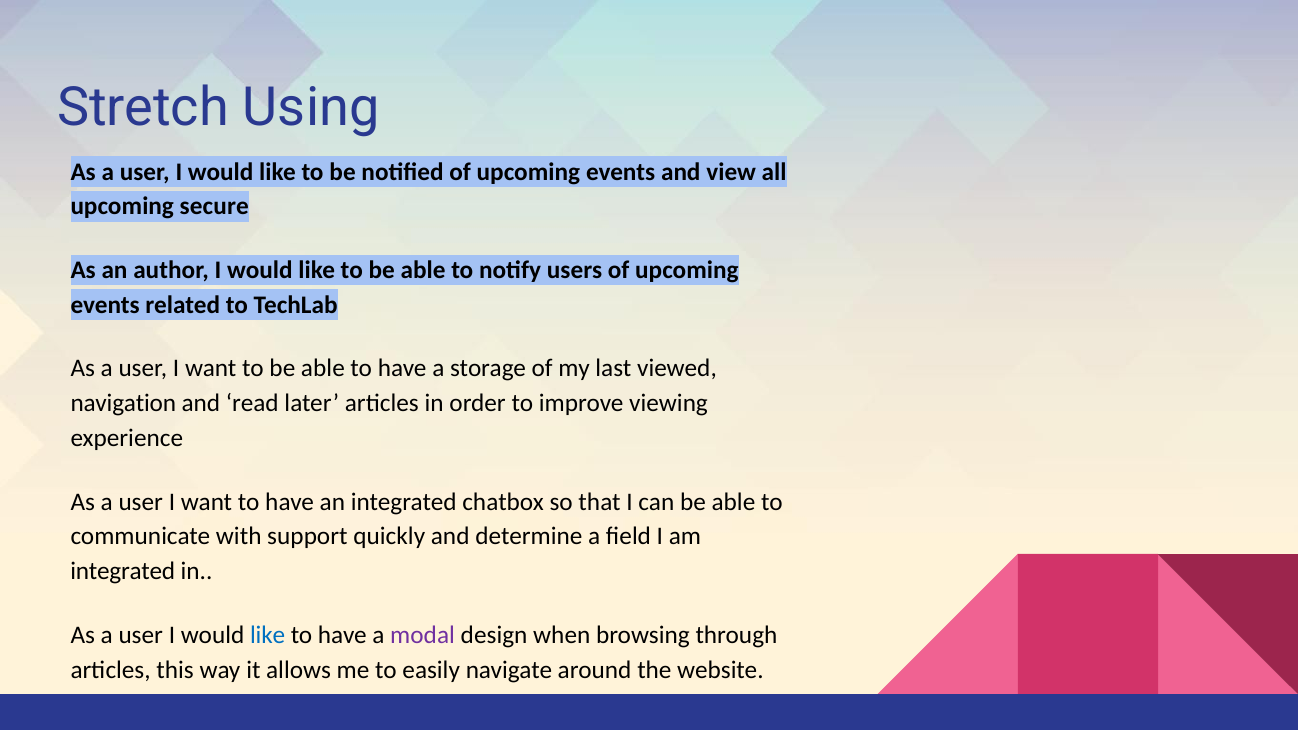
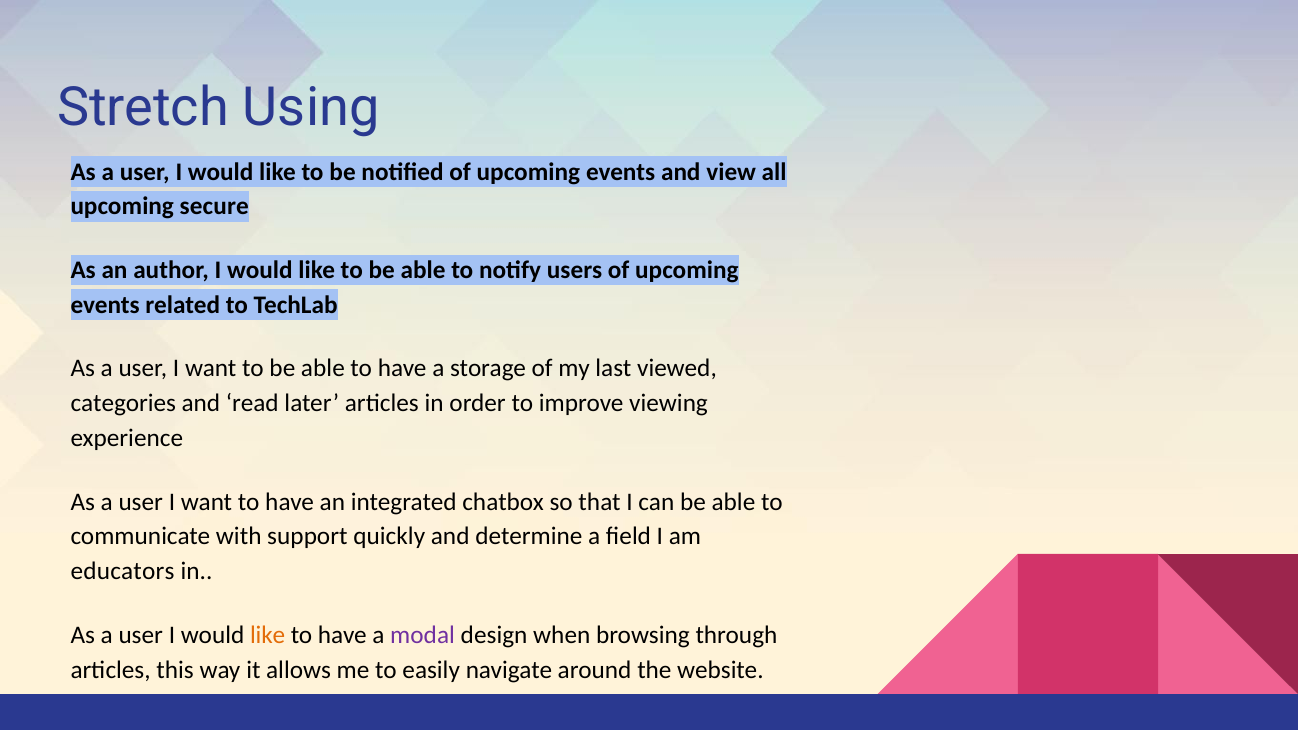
navigation: navigation -> categories
integrated at (123, 571): integrated -> educators
like at (268, 635) colour: blue -> orange
